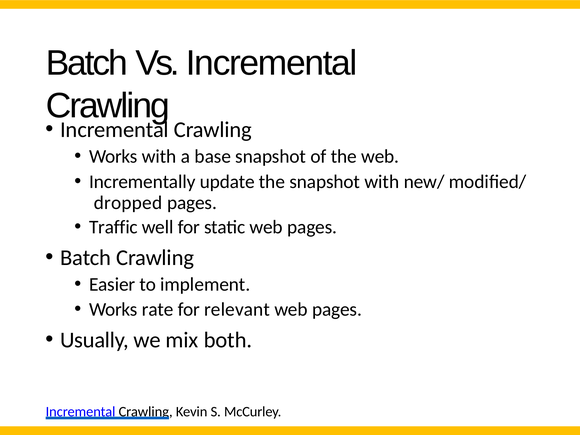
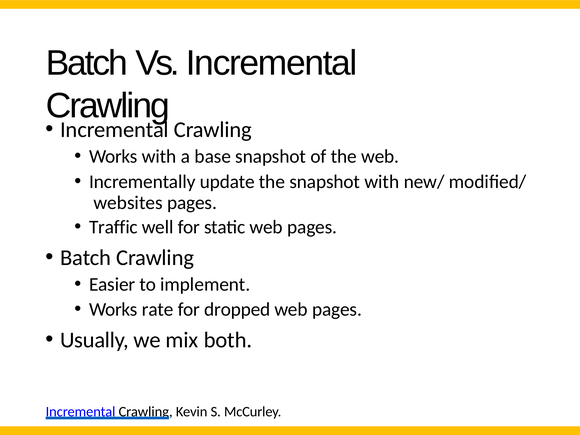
dropped: dropped -> websites
relevant: relevant -> dropped
